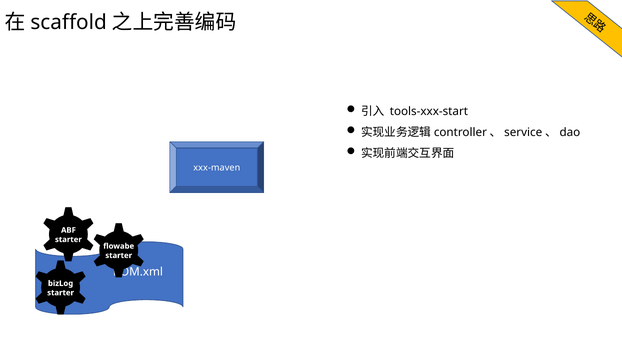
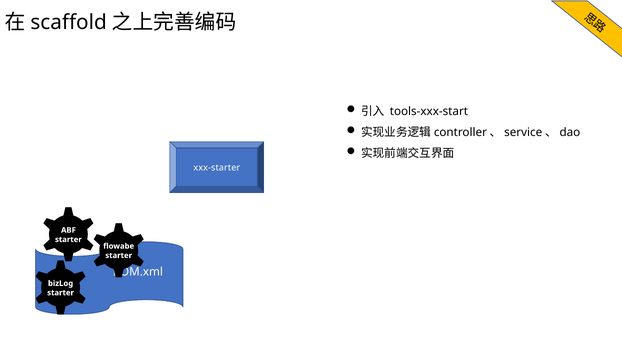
xxx-maven: xxx-maven -> xxx-starter
